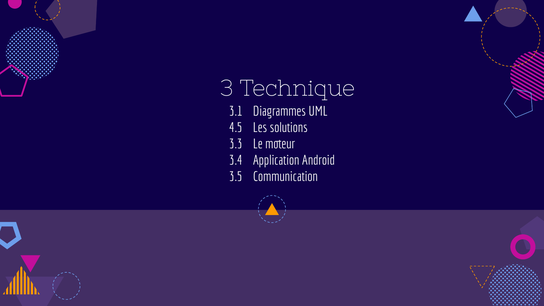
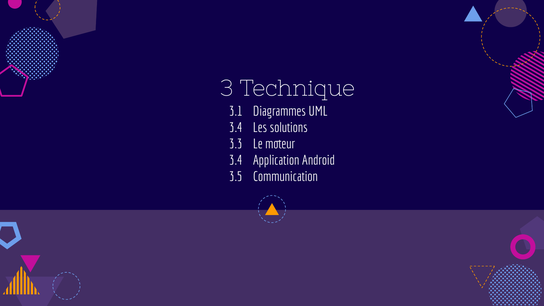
4.5 at (236, 128): 4.5 -> 3.4
